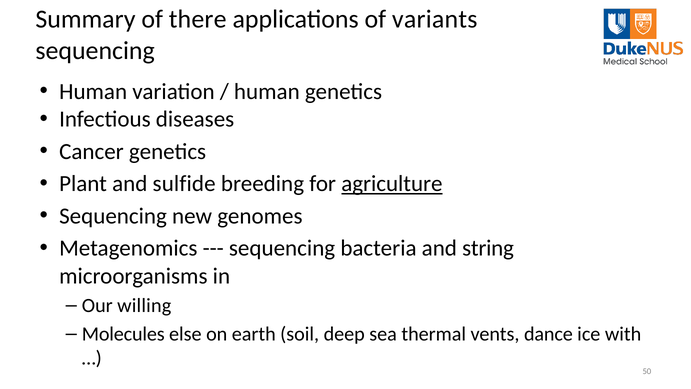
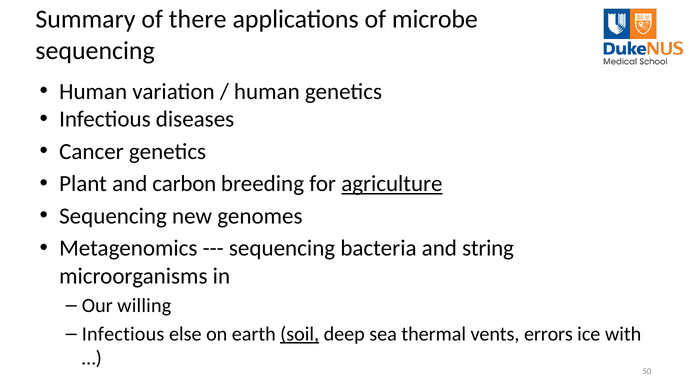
variants: variants -> microbe
sulfide: sulfide -> carbon
Molecules at (123, 334): Molecules -> Infectious
soil underline: none -> present
dance: dance -> errors
